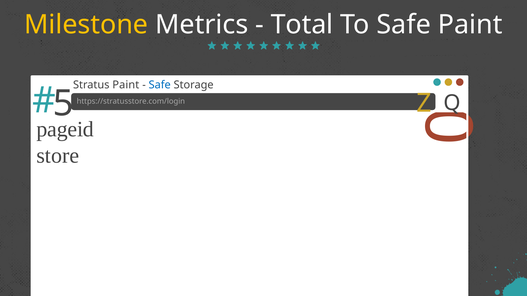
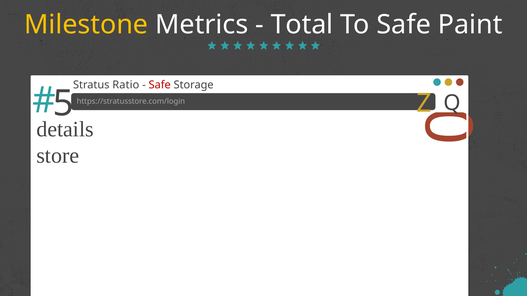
Stratus Paint: Paint -> Ratio
Safe at (160, 85) colour: blue -> red
pageid: pageid -> details
